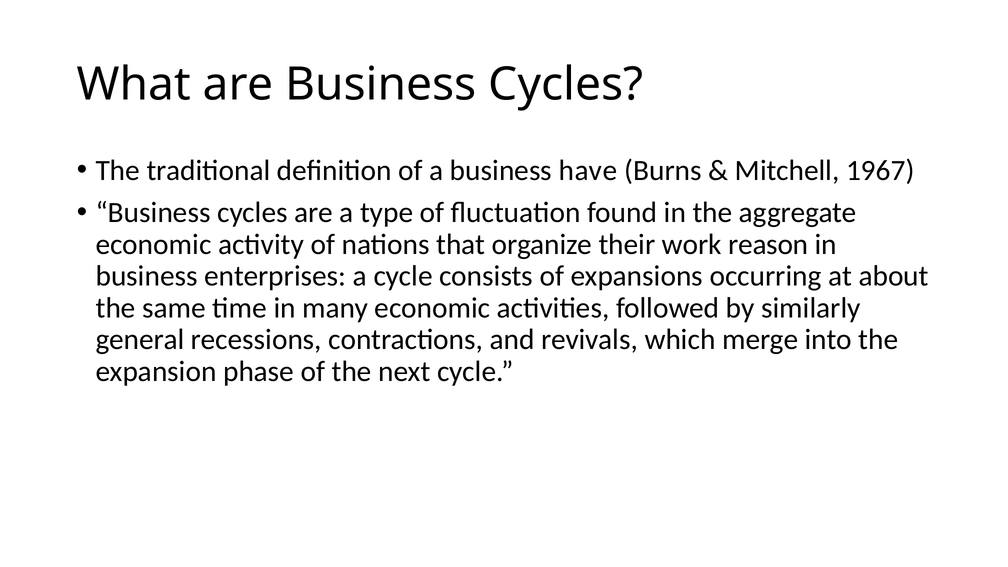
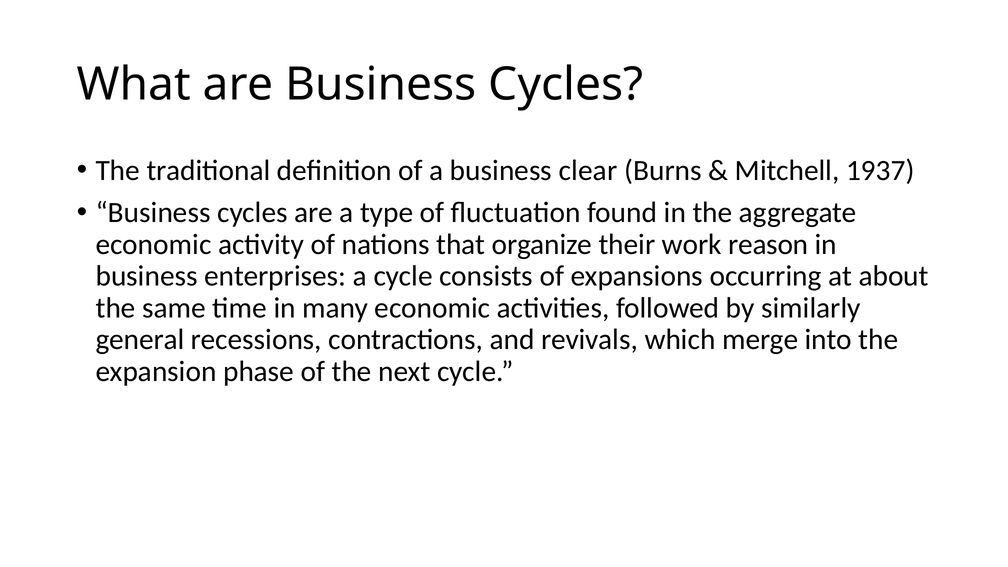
have: have -> clear
1967: 1967 -> 1937
